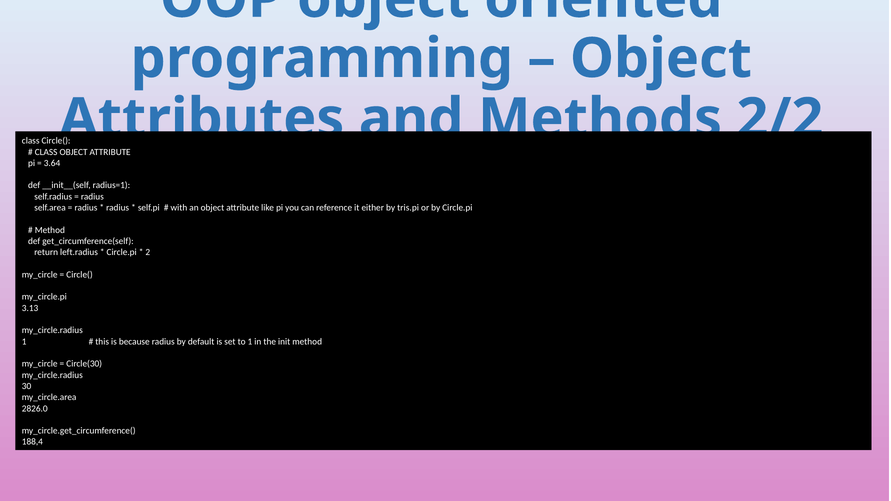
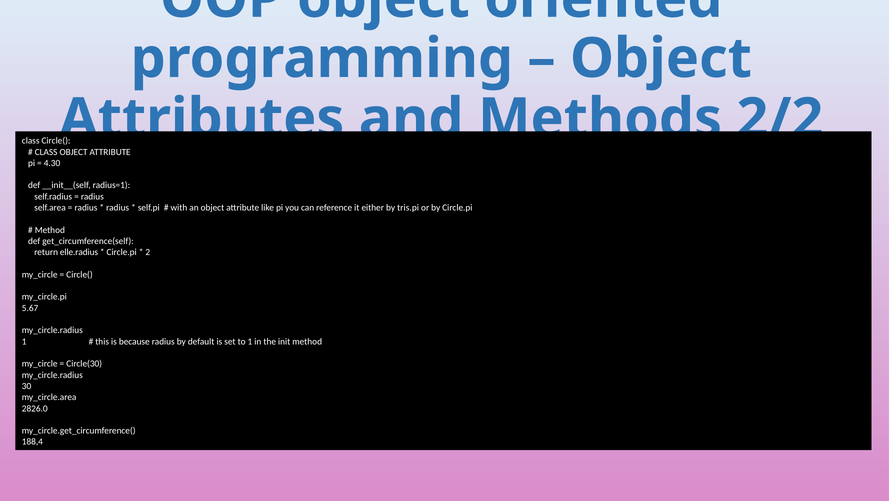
3.64: 3.64 -> 4.30
left.radius: left.radius -> elle.radius
3.13: 3.13 -> 5.67
